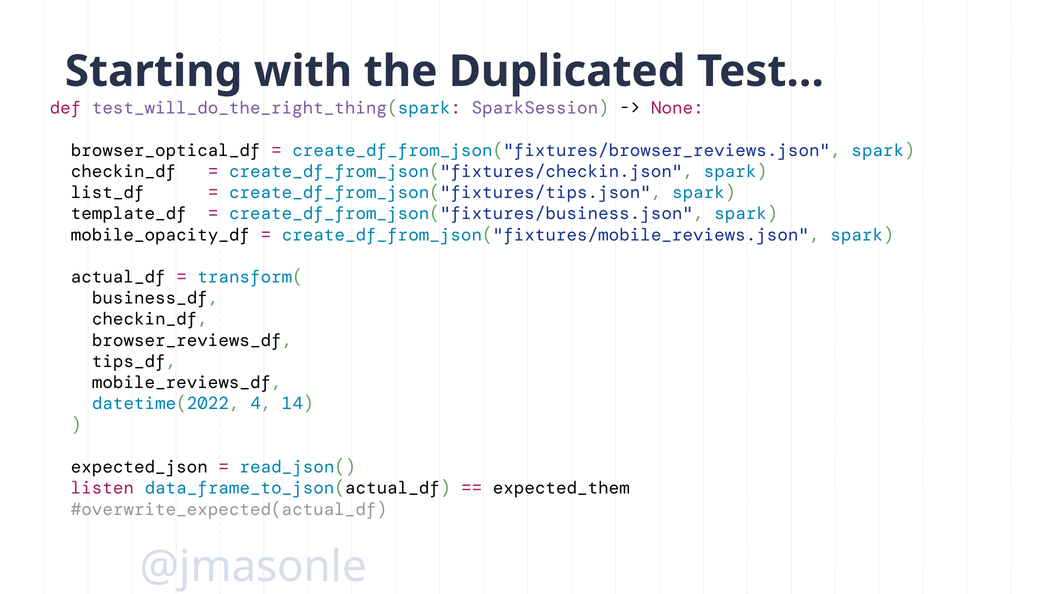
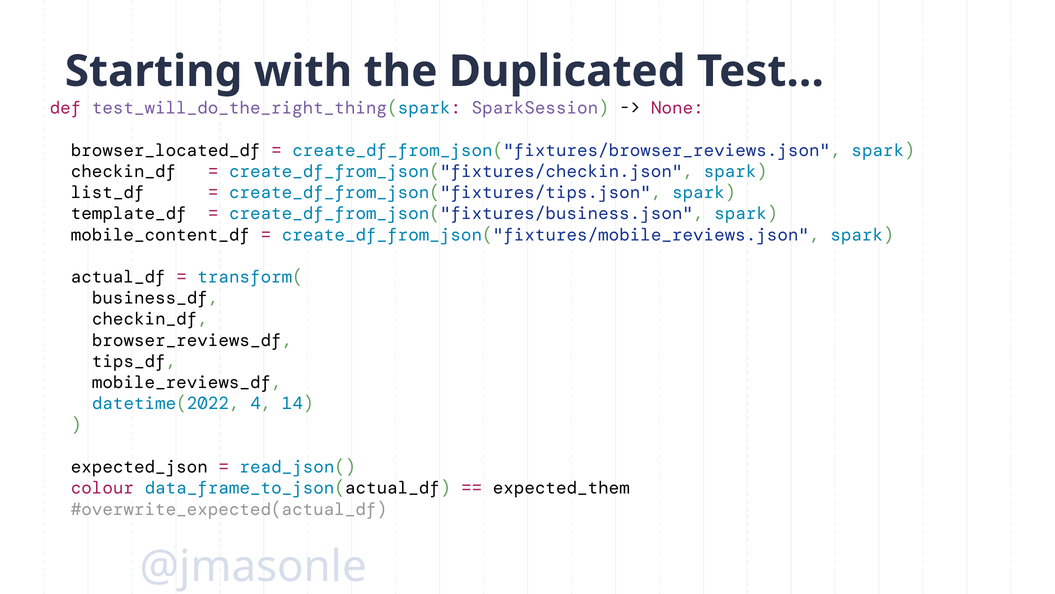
browser_optical_df: browser_optical_df -> browser_located_df
mobile_opacity_df: mobile_opacity_df -> mobile_content_df
listen: listen -> colour
